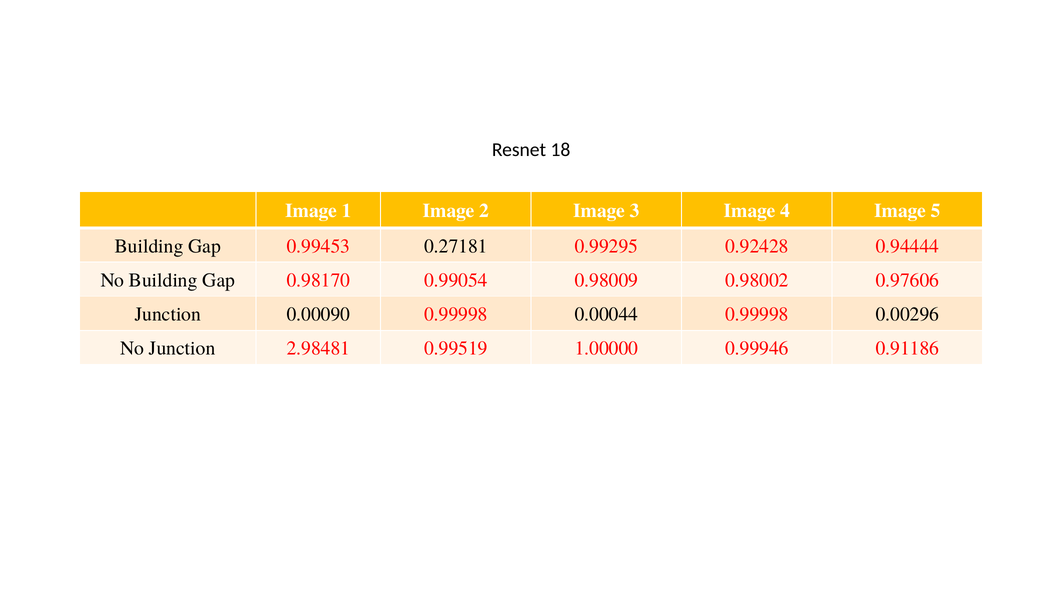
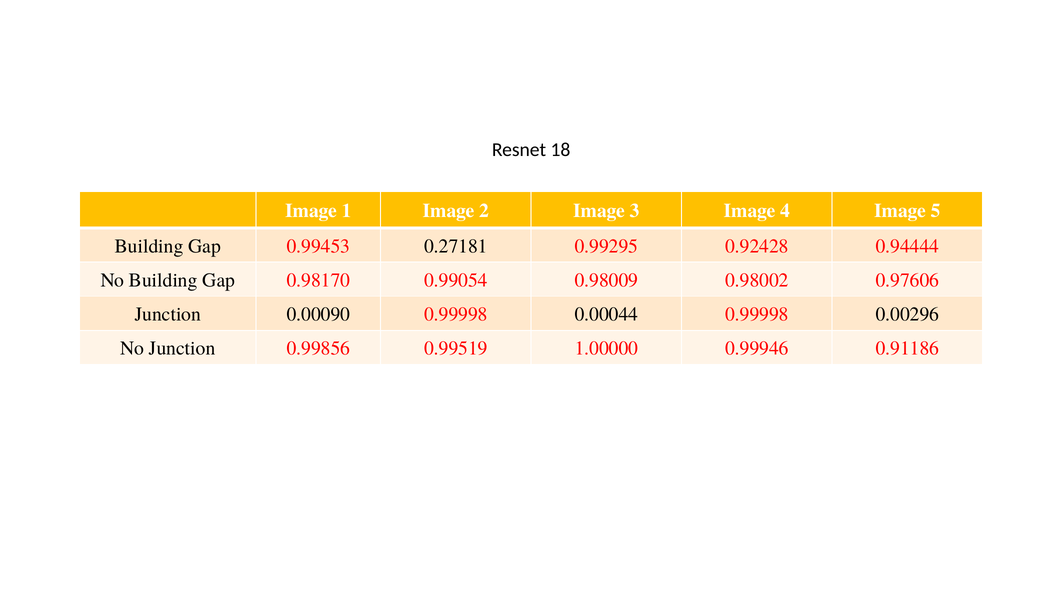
2.98481: 2.98481 -> 0.99856
